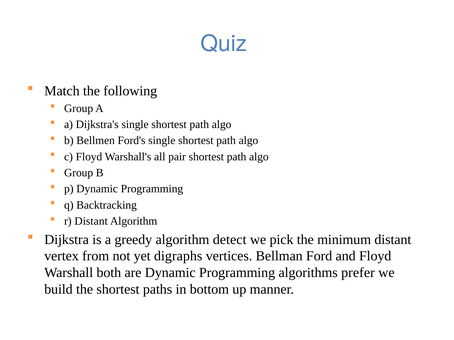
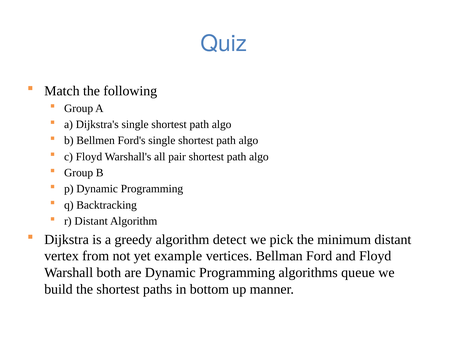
digraphs: digraphs -> example
prefer: prefer -> queue
